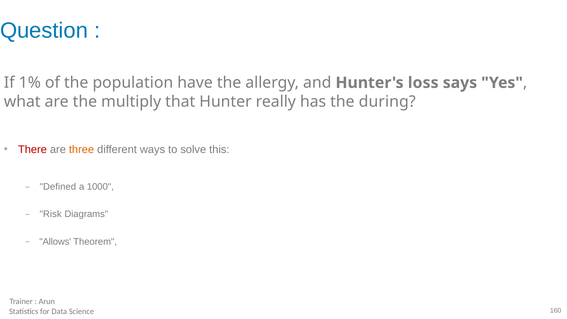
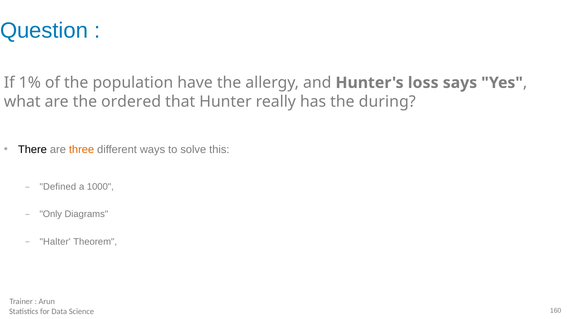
multiply: multiply -> ordered
There colour: red -> black
Risk: Risk -> Only
Allows: Allows -> Halter
